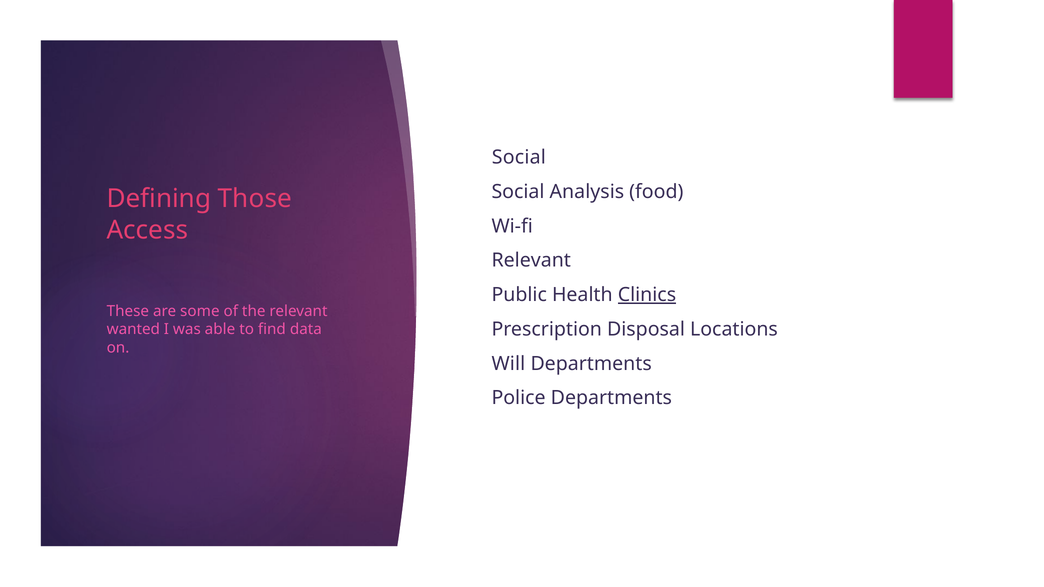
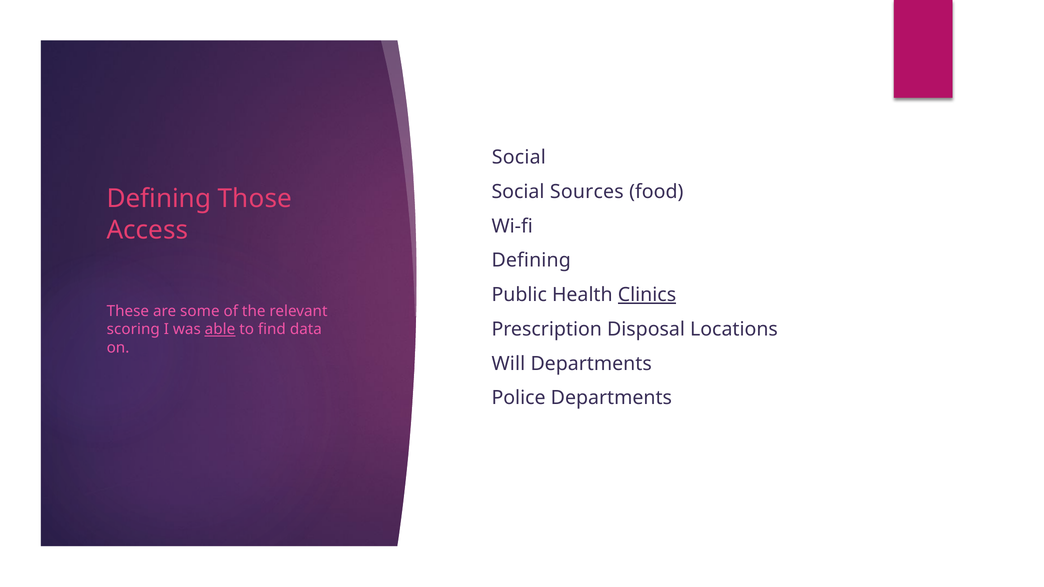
Analysis: Analysis -> Sources
Relevant at (531, 261): Relevant -> Defining
wanted: wanted -> scoring
able underline: none -> present
